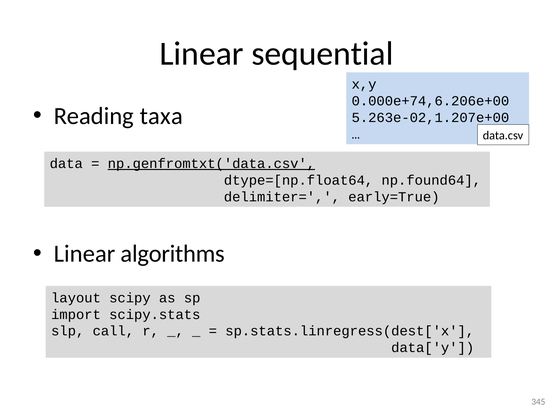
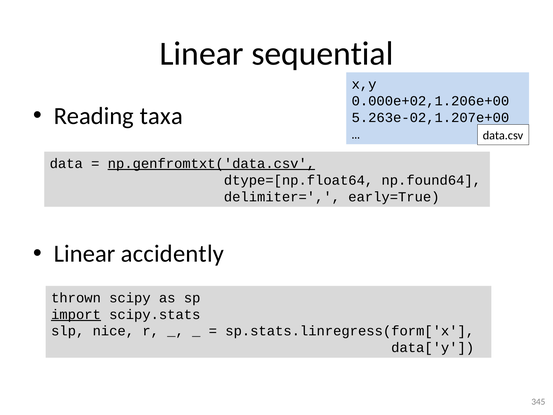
0.000e+74,6.206e+00: 0.000e+74,6.206e+00 -> 0.000e+02,1.206e+00
algorithms: algorithms -> accidently
layout: layout -> thrown
import underline: none -> present
call: call -> nice
sp.stats.linregress(dest['x: sp.stats.linregress(dest['x -> sp.stats.linregress(form['x
